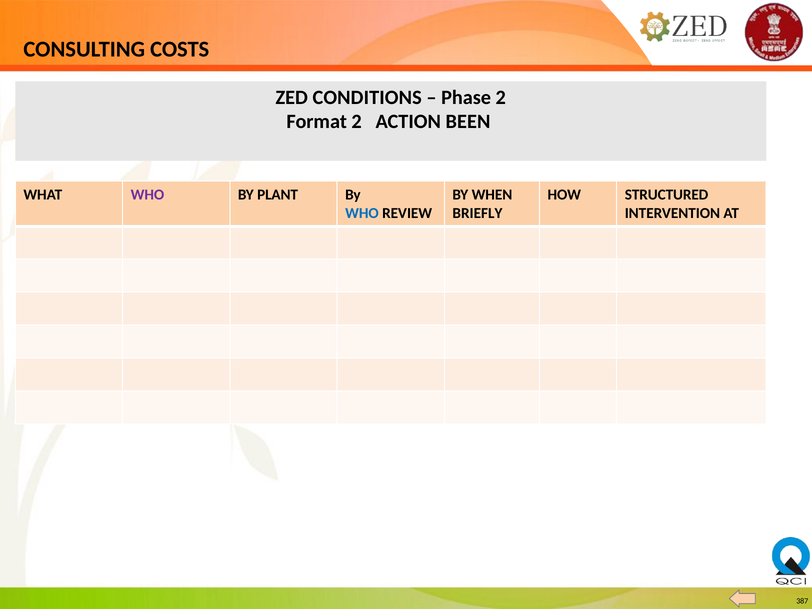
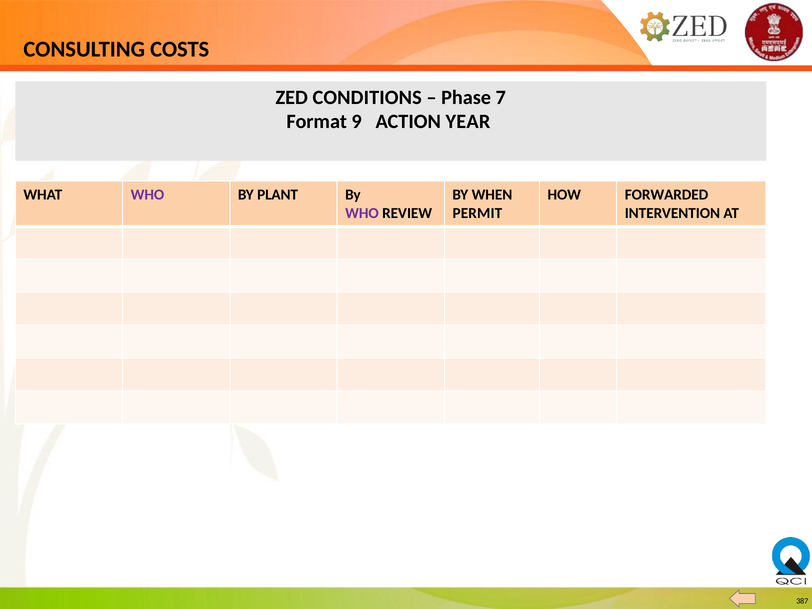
Phase 2: 2 -> 7
Format 2: 2 -> 9
BEEN: BEEN -> YEAR
STRUCTURED: STRUCTURED -> FORWARDED
WHO at (362, 213) colour: blue -> purple
BRIEFLY: BRIEFLY -> PERMIT
